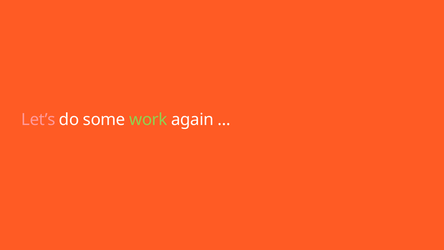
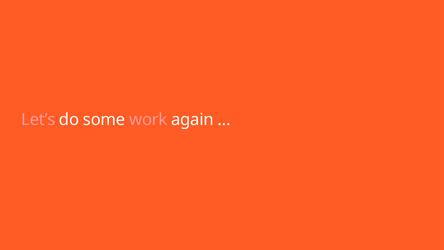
work colour: light green -> pink
